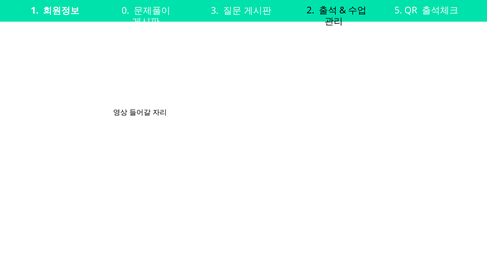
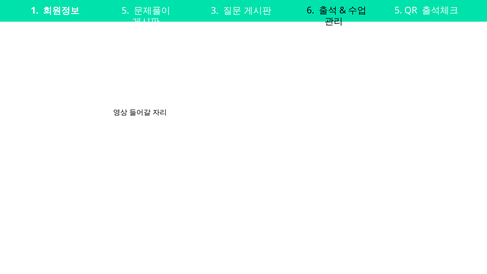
2 at (310, 11): 2 -> 6
0 at (125, 11): 0 -> 5
